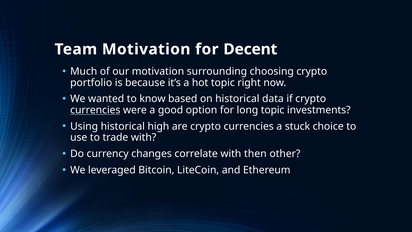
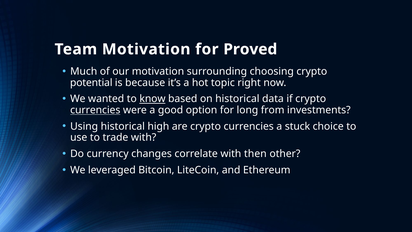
Decent: Decent -> Proved
portfolio: portfolio -> potential
know underline: none -> present
long topic: topic -> from
